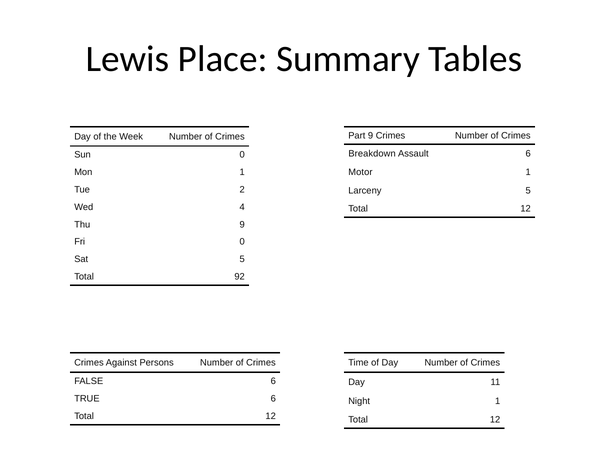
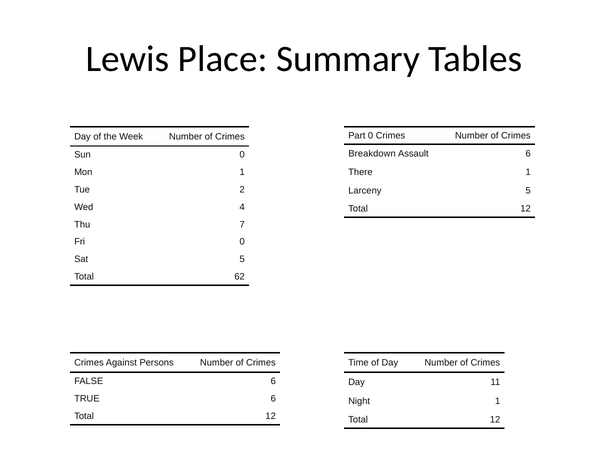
Part 9: 9 -> 0
Motor: Motor -> There
Thu 9: 9 -> 7
92: 92 -> 62
